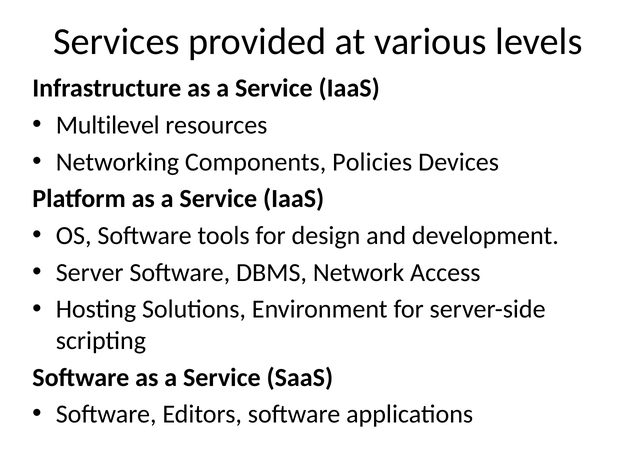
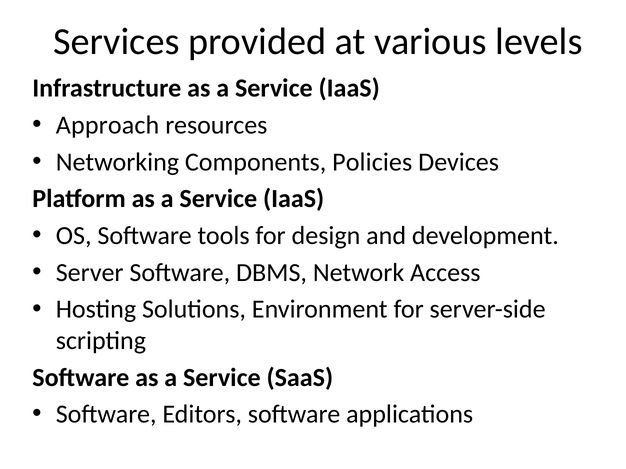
Multilevel: Multilevel -> Approach
